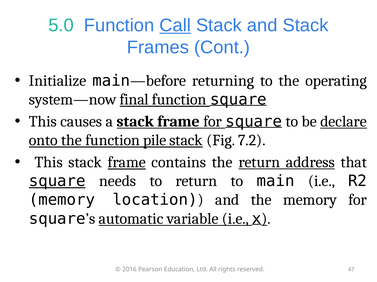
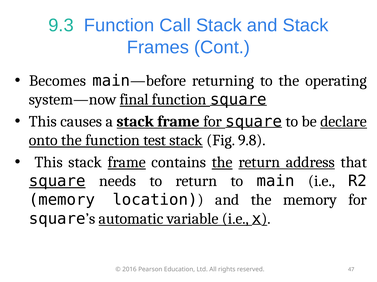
5.0: 5.0 -> 9.3
Call underline: present -> none
Initialize: Initialize -> Becomes
pile: pile -> test
7.2: 7.2 -> 9.8
the at (222, 163) underline: none -> present
